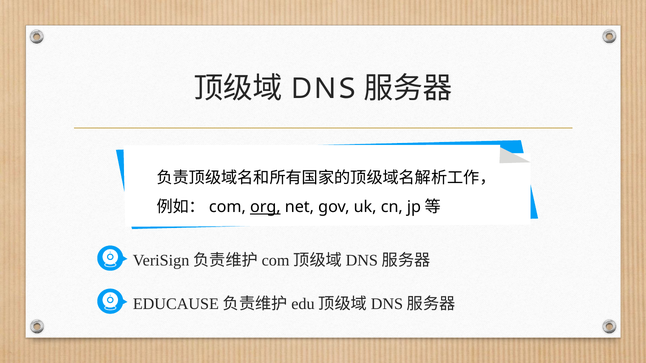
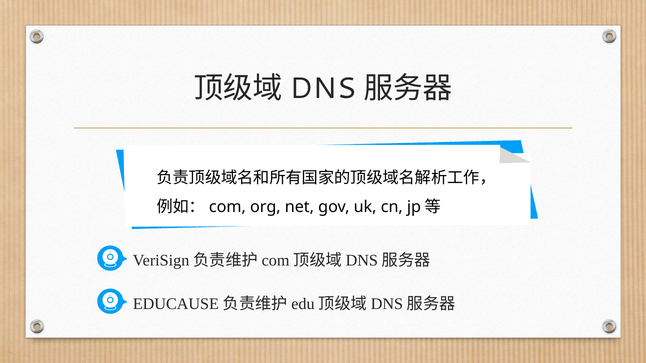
org underline: present -> none
